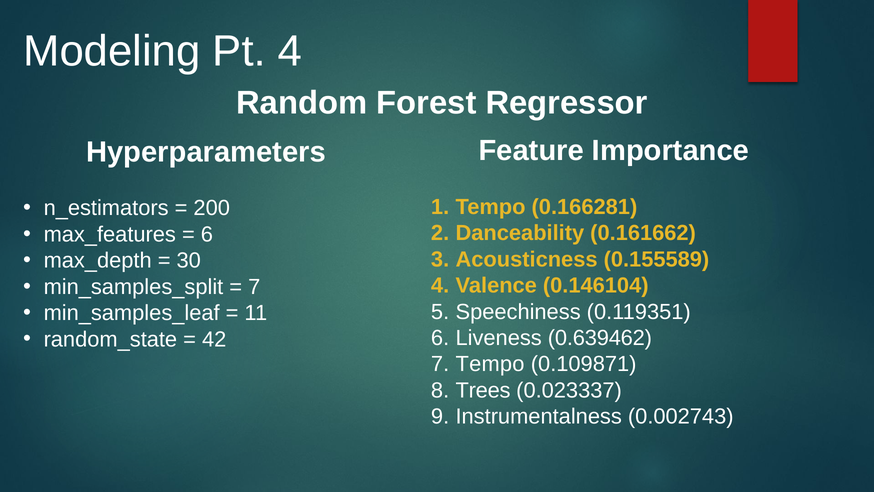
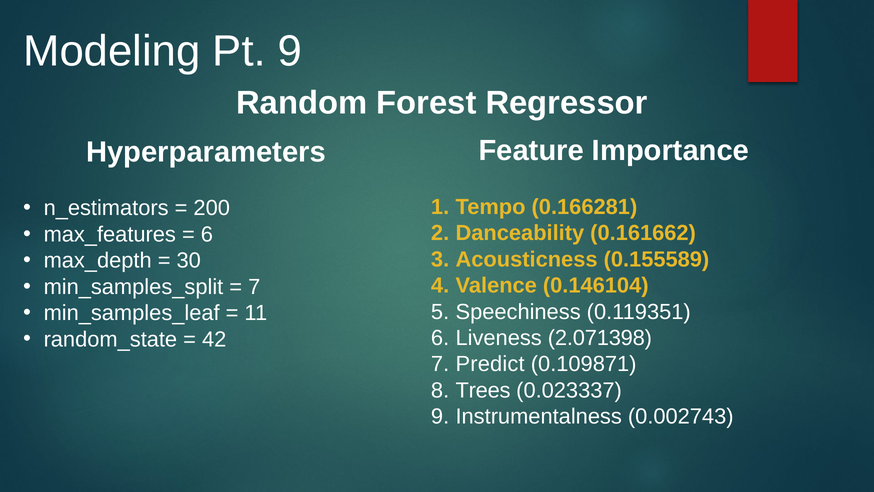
Pt 4: 4 -> 9
0.639462: 0.639462 -> 2.071398
7 Tempo: Tempo -> Predict
